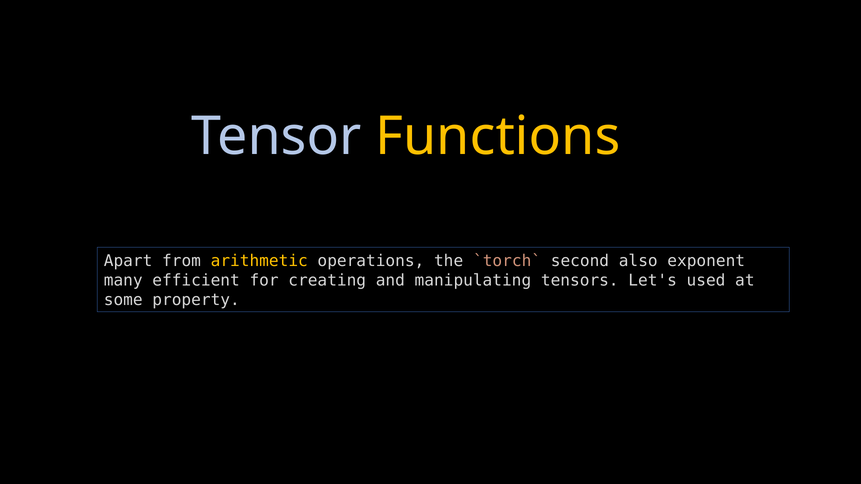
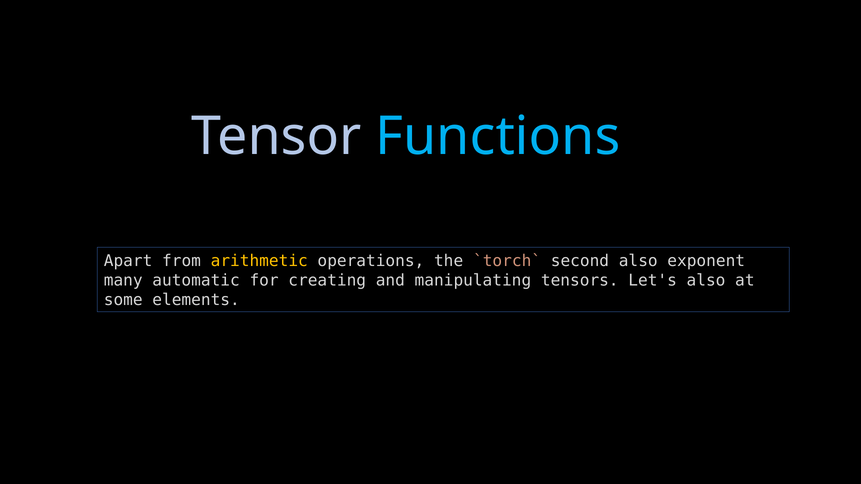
Functions colour: yellow -> light blue
efficient: efficient -> automatic
Let's used: used -> also
property: property -> elements
